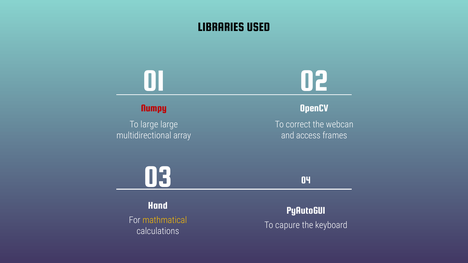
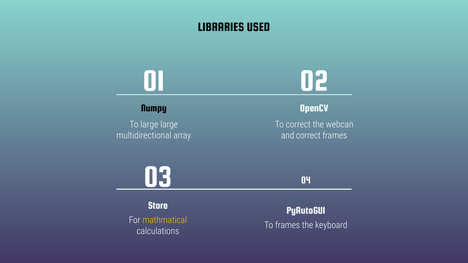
Numpy colour: red -> black
and access: access -> correct
Hand: Hand -> Store
To capure: capure -> frames
